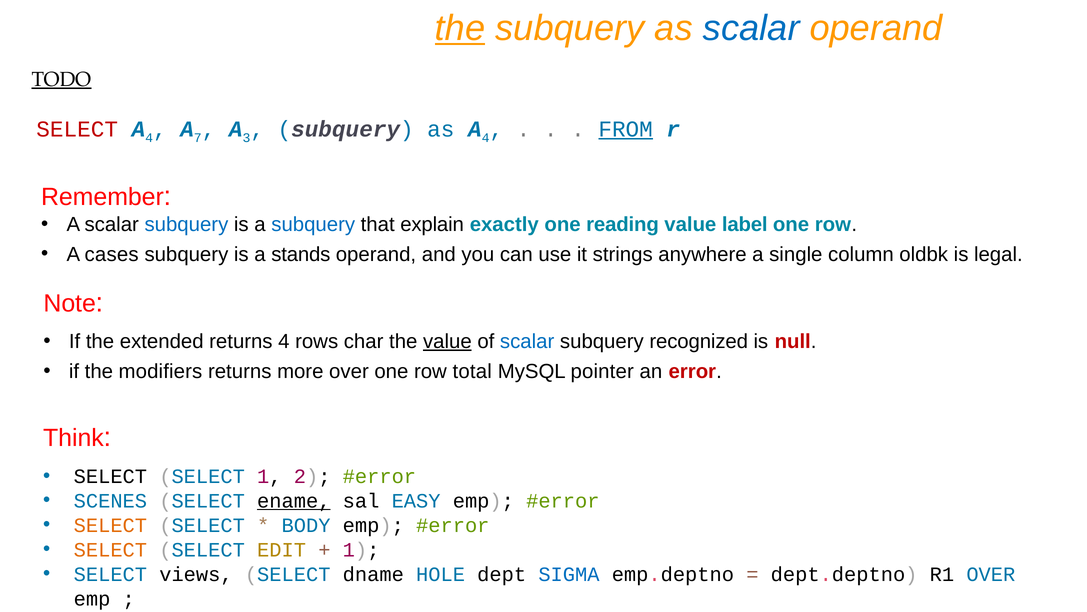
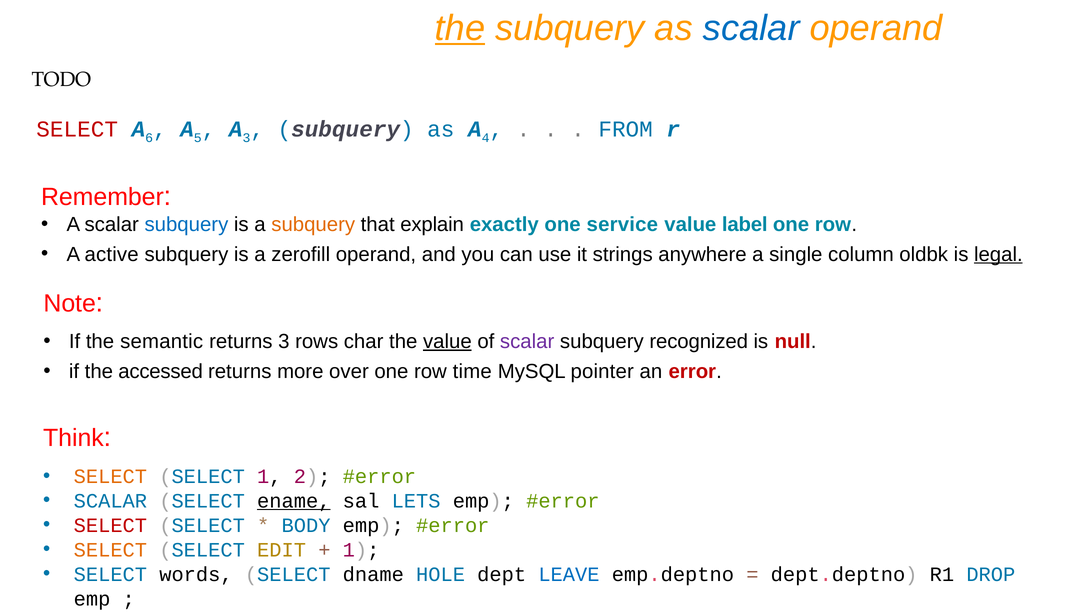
TODO underline: present -> none
4 at (149, 138): 4 -> 6
7: 7 -> 5
FROM underline: present -> none
subquery at (313, 224) colour: blue -> orange
reading: reading -> service
cases: cases -> active
stands: stands -> zerofill
legal underline: none -> present
extended: extended -> semantic
returns 4: 4 -> 3
scalar at (527, 341) colour: blue -> purple
modifiers: modifiers -> accessed
total: total -> time
SELECT at (110, 476) colour: black -> orange
SCENES at (110, 500): SCENES -> SCALAR
EASY: EASY -> LETS
SELECT at (110, 525) colour: orange -> red
views: views -> words
SIGMA: SIGMA -> LEAVE
R1 OVER: OVER -> DROP
